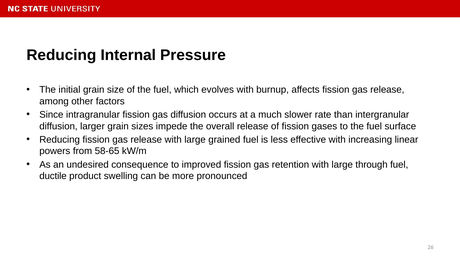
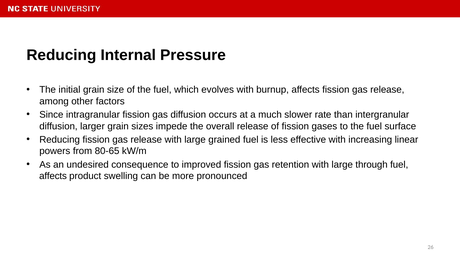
58-65: 58-65 -> 80-65
ductile at (53, 176): ductile -> affects
